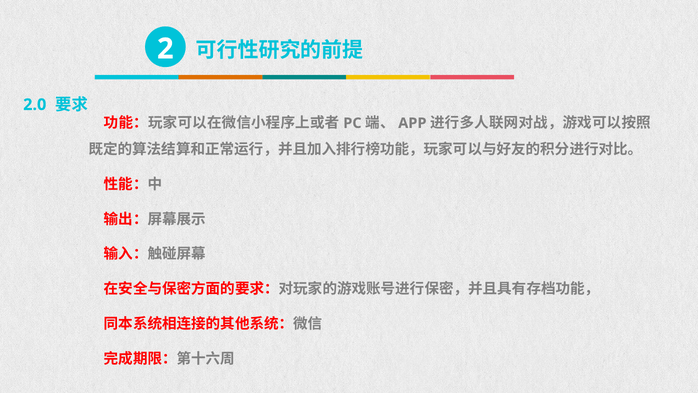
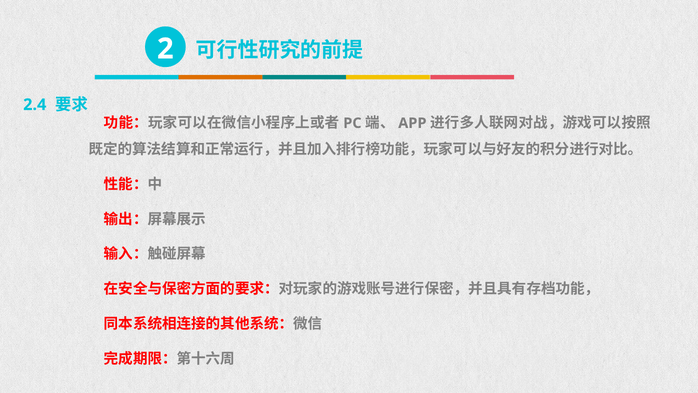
2.0: 2.0 -> 2.4
